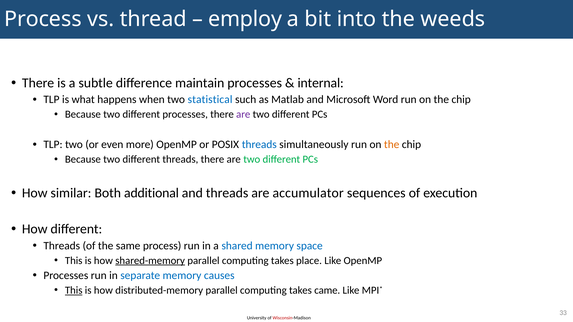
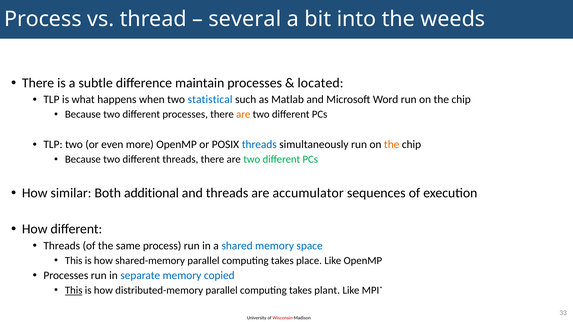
employ: employ -> several
internal: internal -> located
are at (243, 115) colour: purple -> orange
shared-memory underline: present -> none
causes: causes -> copied
came: came -> plant
